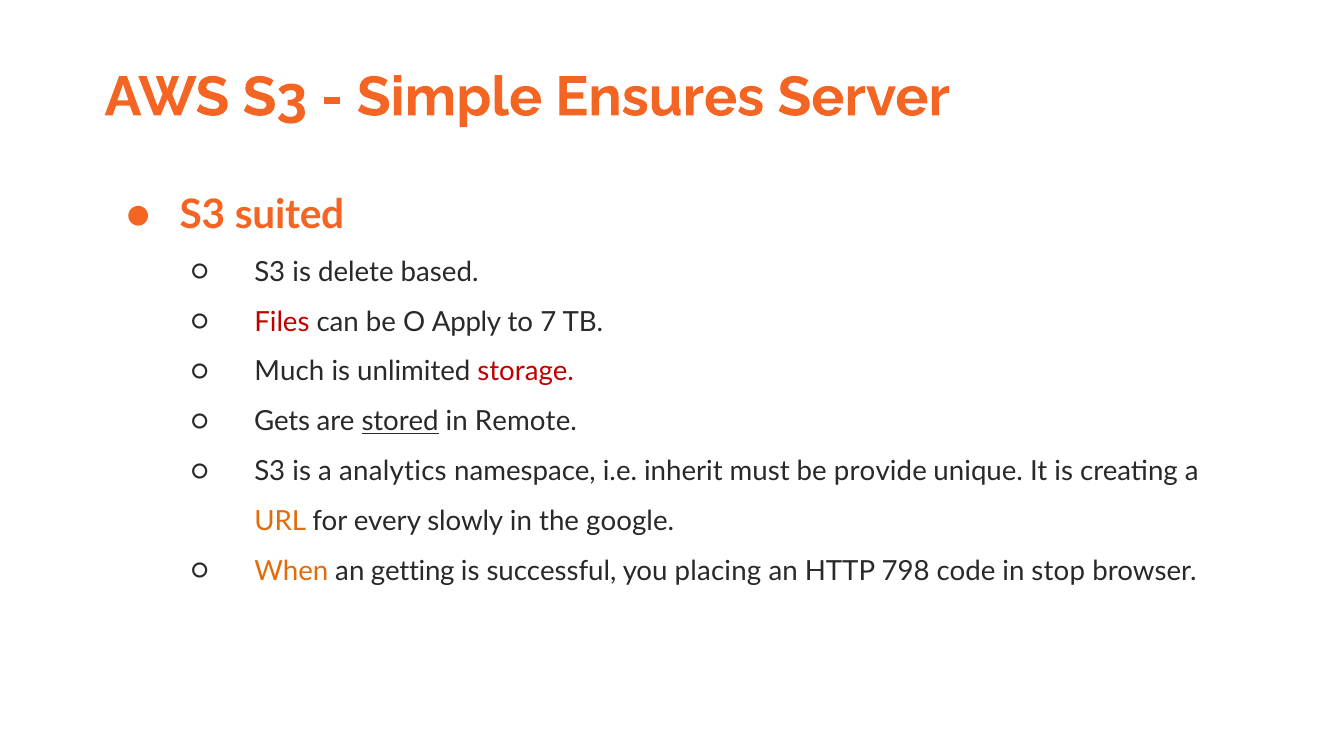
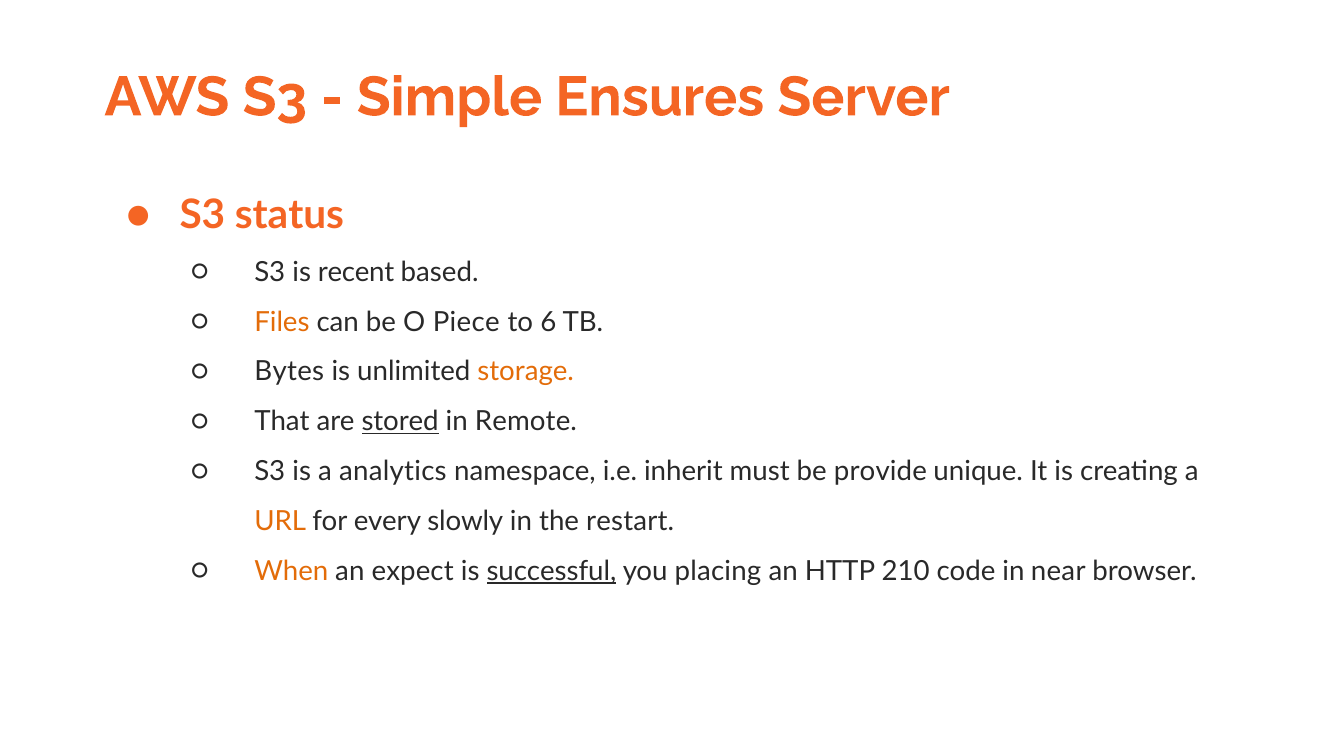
suited: suited -> status
delete: delete -> recent
Files colour: red -> orange
Apply: Apply -> Piece
7: 7 -> 6
Much: Much -> Bytes
storage colour: red -> orange
Gets: Gets -> That
google: google -> restart
getting: getting -> expect
successful underline: none -> present
798: 798 -> 210
stop: stop -> near
